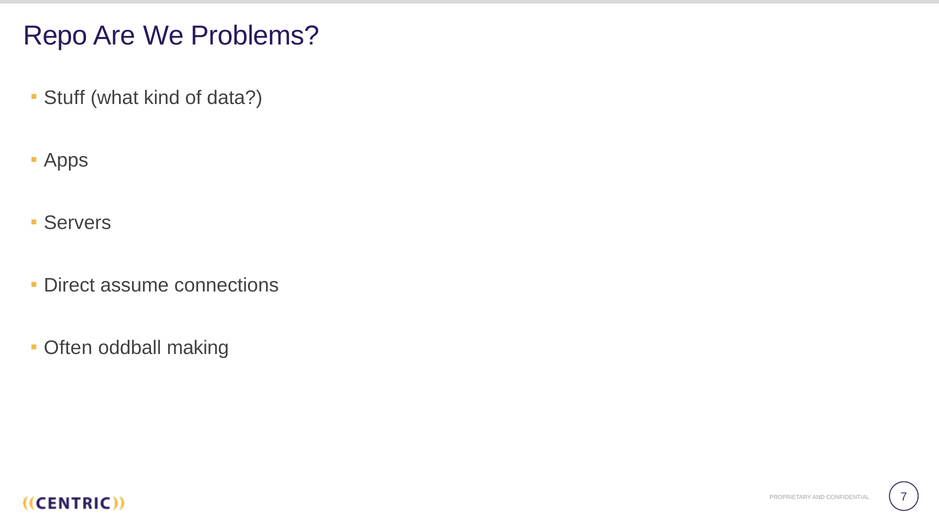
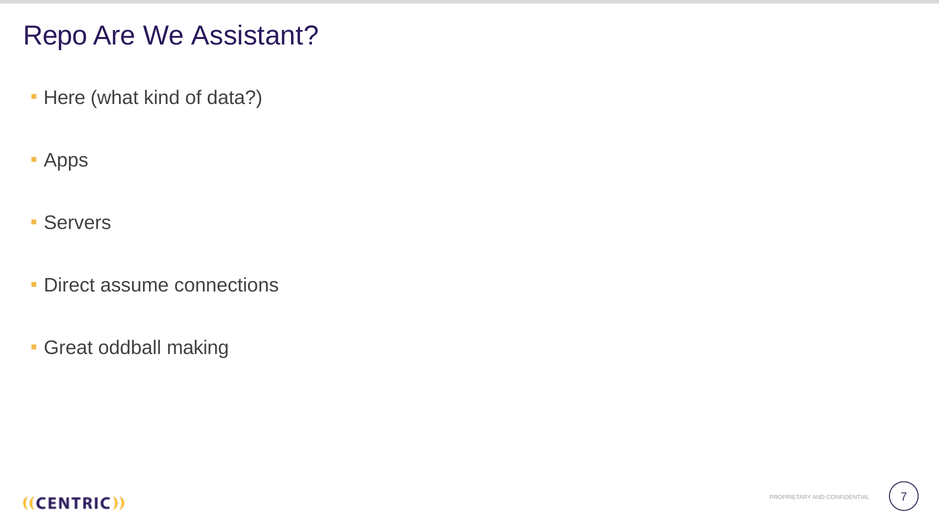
Problems: Problems -> Assistant
Stuff: Stuff -> Here
Often: Often -> Great
